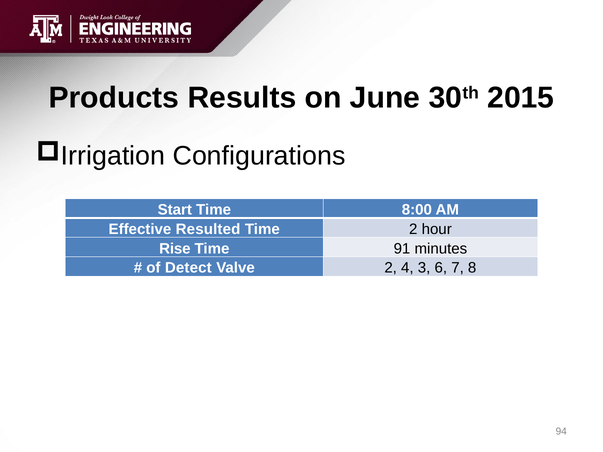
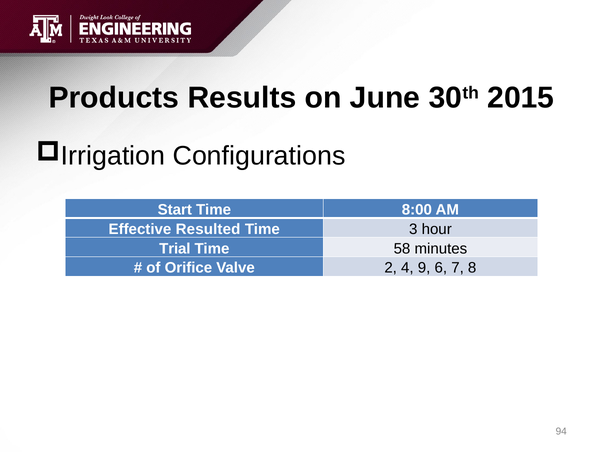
Time 2: 2 -> 3
Rise: Rise -> Trial
91: 91 -> 58
Detect: Detect -> Orifice
3: 3 -> 9
